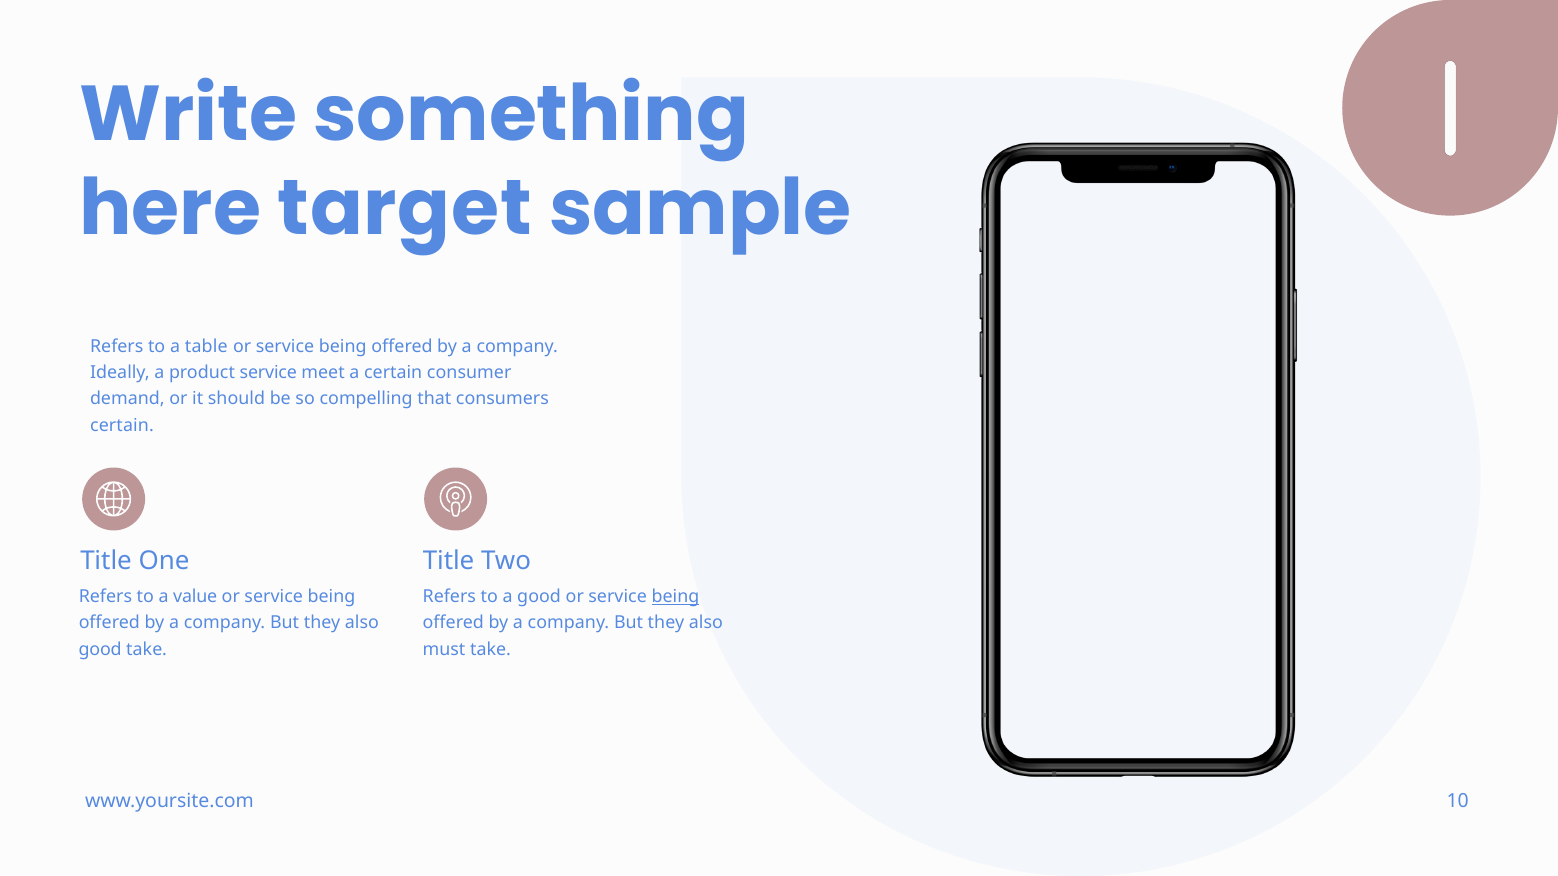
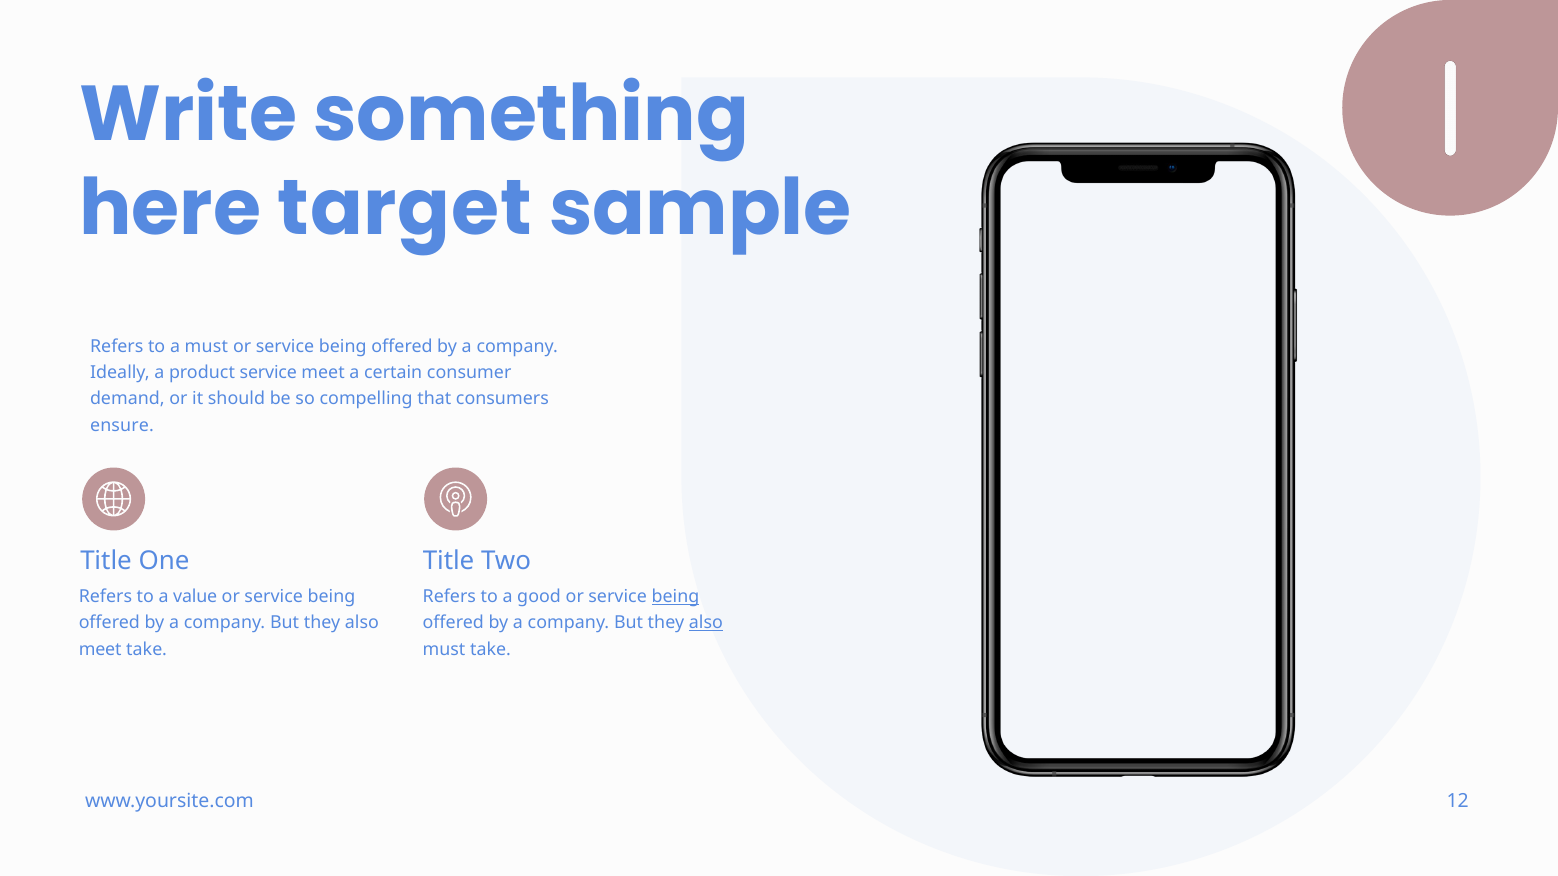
a table: table -> must
certain at (122, 425): certain -> ensure
also at (706, 623) underline: none -> present
good at (100, 649): good -> meet
10: 10 -> 12
